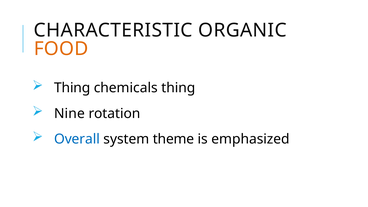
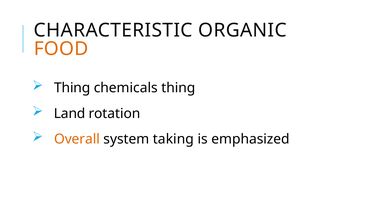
Nine: Nine -> Land
Overall colour: blue -> orange
theme: theme -> taking
